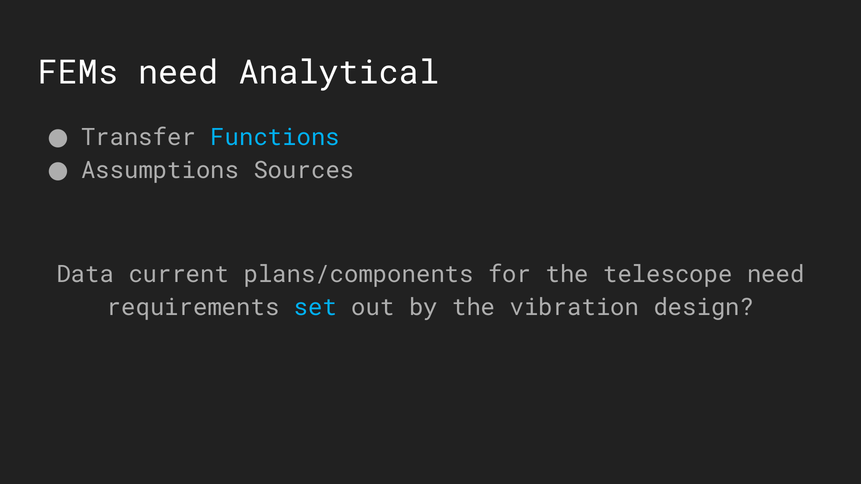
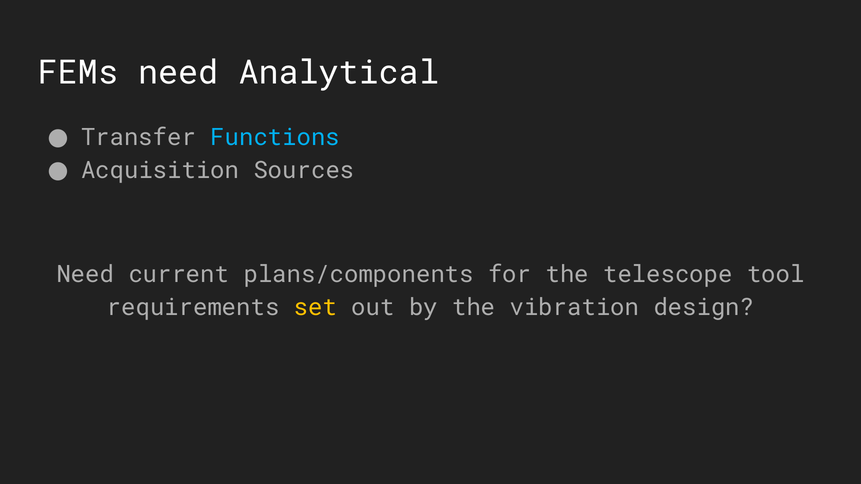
Assumptions: Assumptions -> Acquisition
Data at (85, 275): Data -> Need
telescope need: need -> tool
set colour: light blue -> yellow
